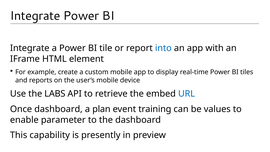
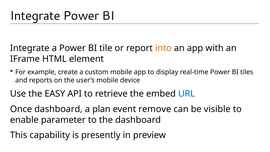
into colour: blue -> orange
LABS: LABS -> EASY
training: training -> remove
values: values -> visible
